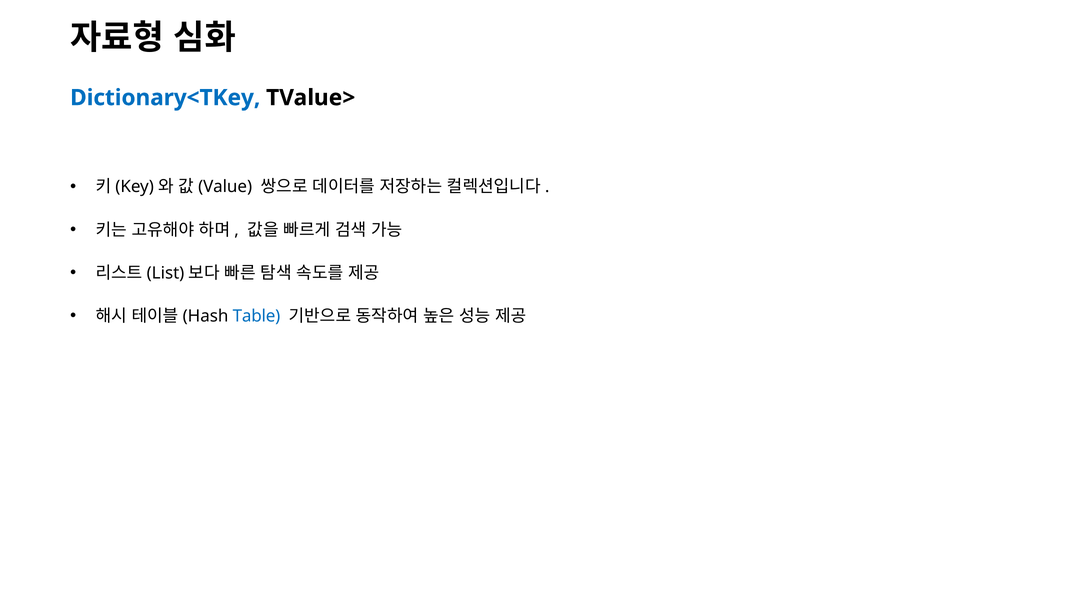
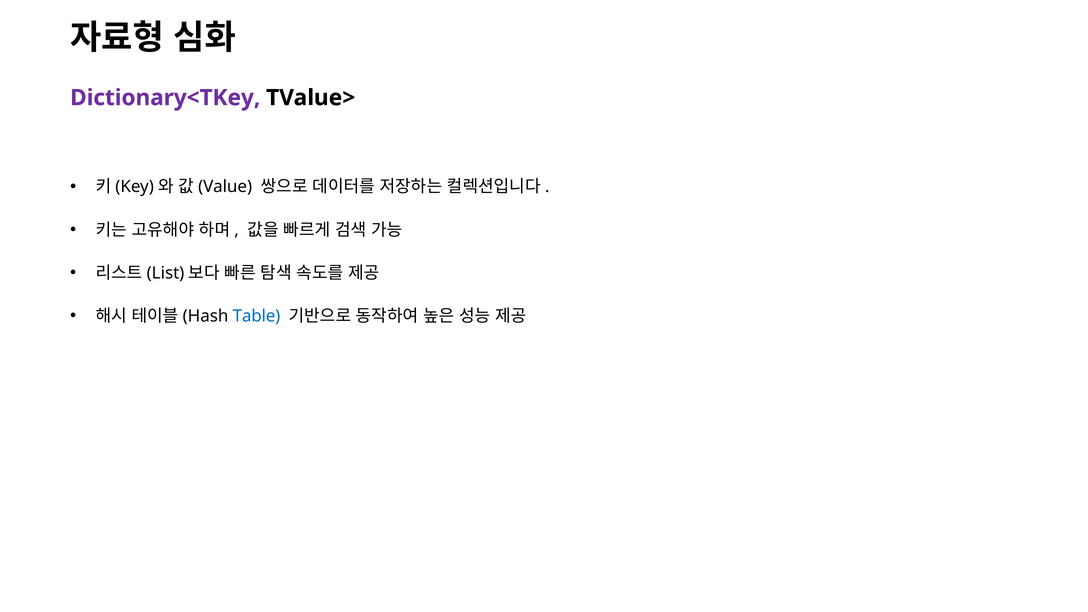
Dictionary<TKey colour: blue -> purple
